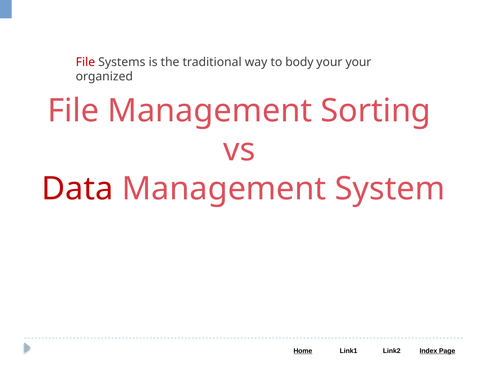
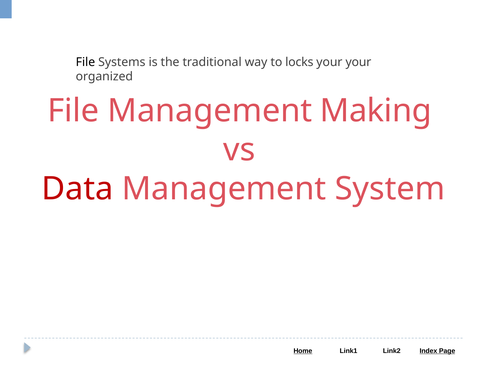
File at (85, 62) colour: red -> black
body: body -> locks
Sorting: Sorting -> Making
